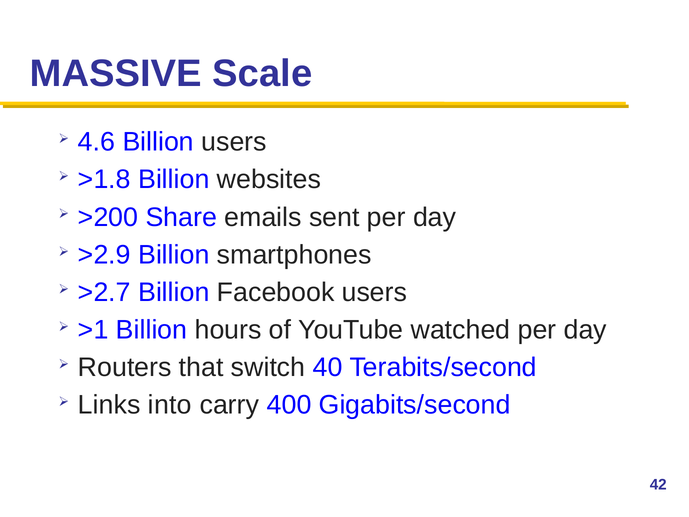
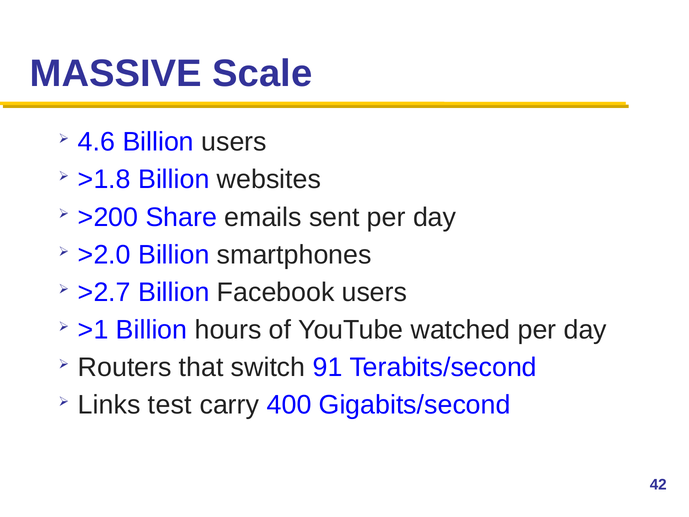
>2.9: >2.9 -> >2.0
40: 40 -> 91
into: into -> test
